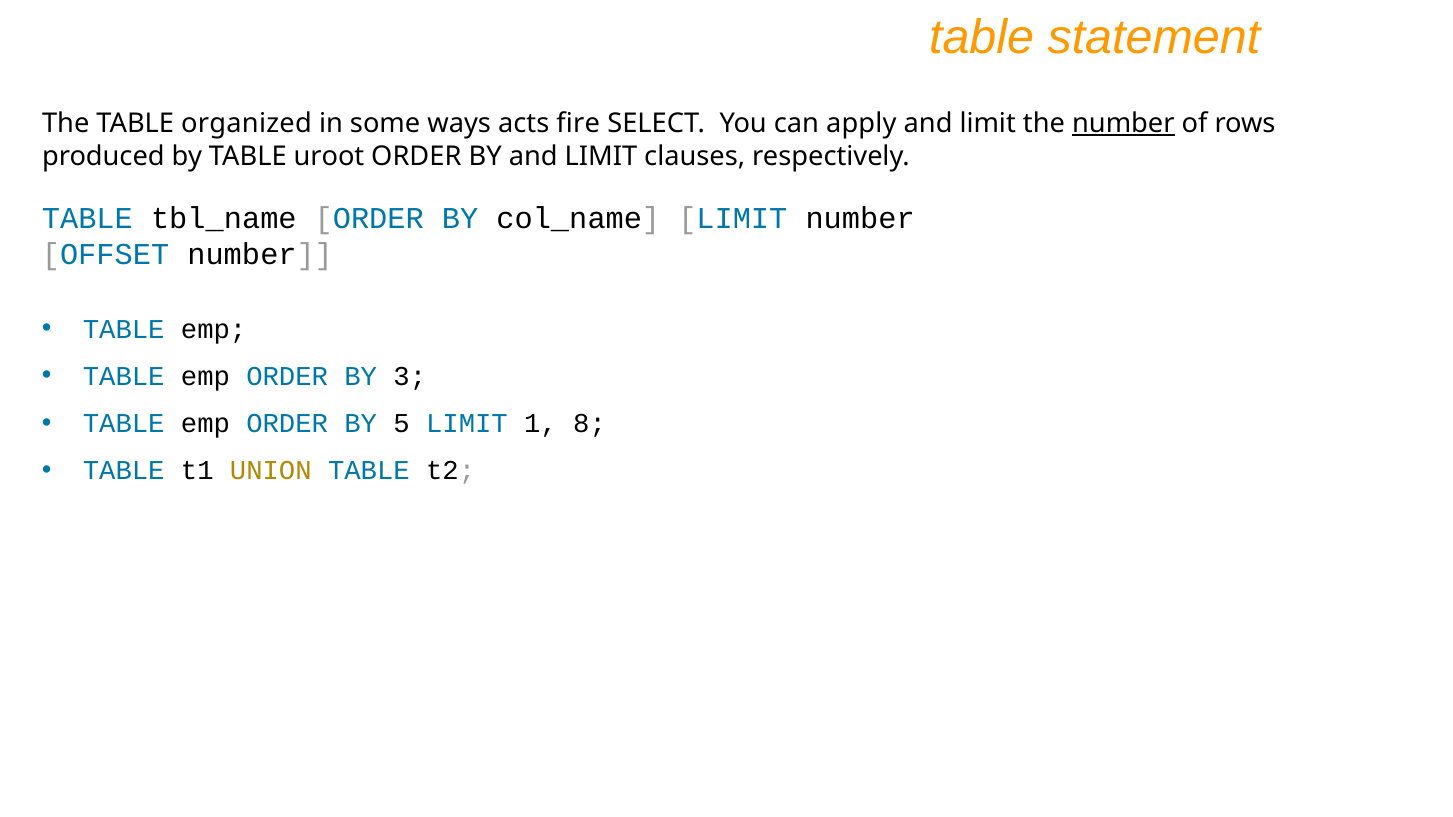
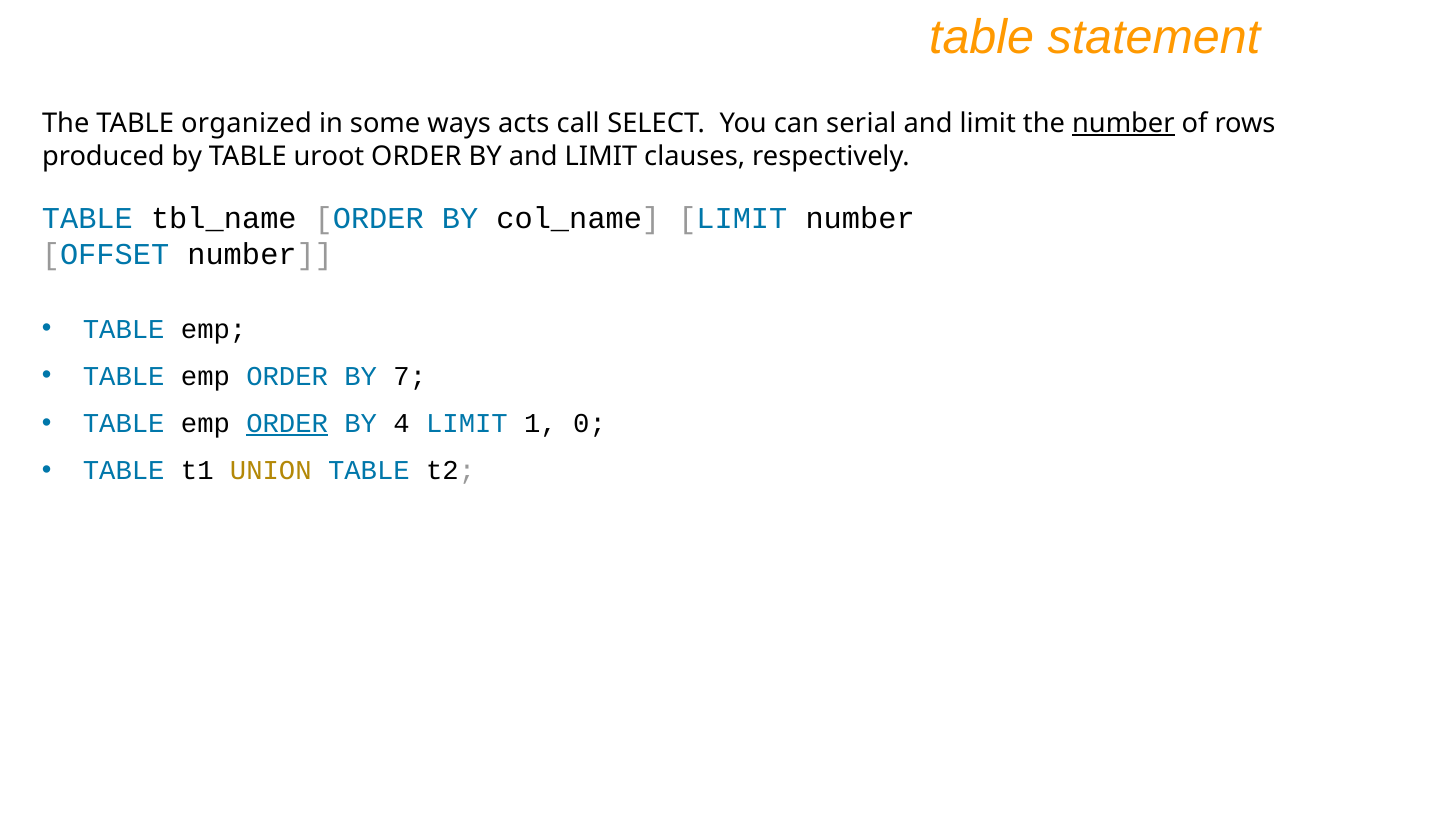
fire: fire -> call
apply: apply -> serial
3: 3 -> 7
ORDER at (287, 424) underline: none -> present
5: 5 -> 4
8: 8 -> 0
